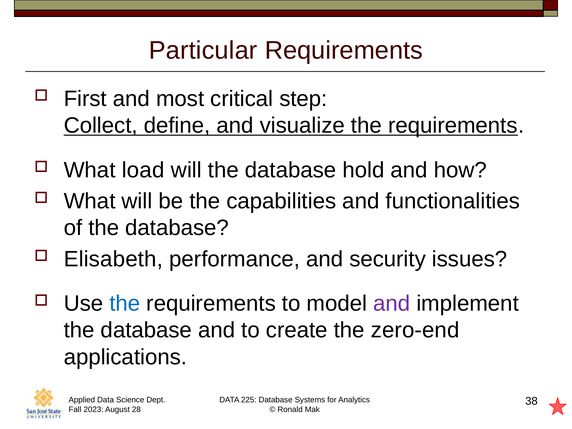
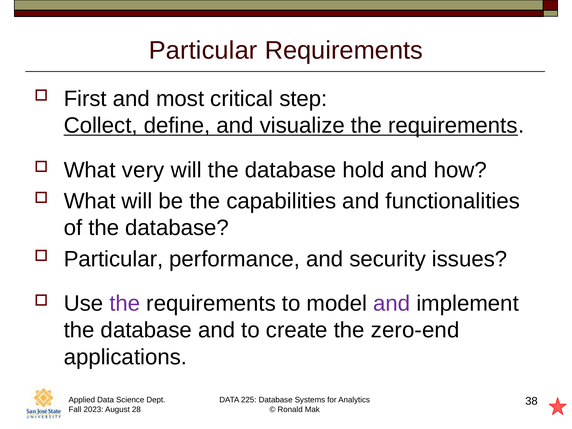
load: load -> very
Elisabeth at (113, 259): Elisabeth -> Particular
the at (125, 304) colour: blue -> purple
